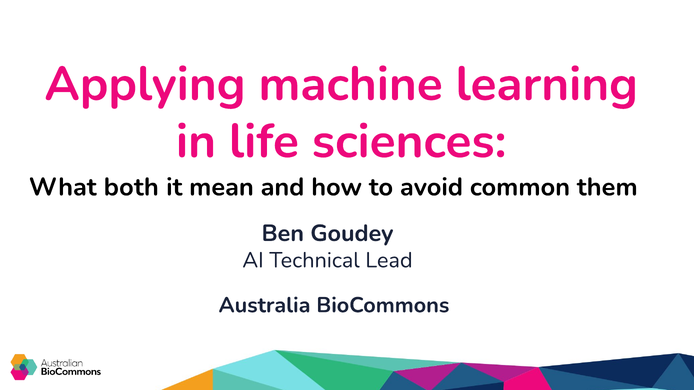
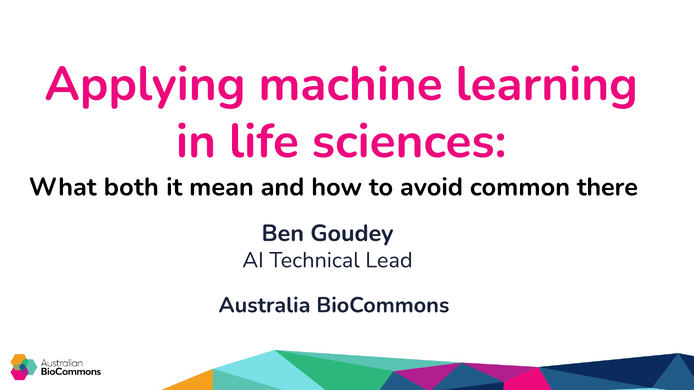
them: them -> there
